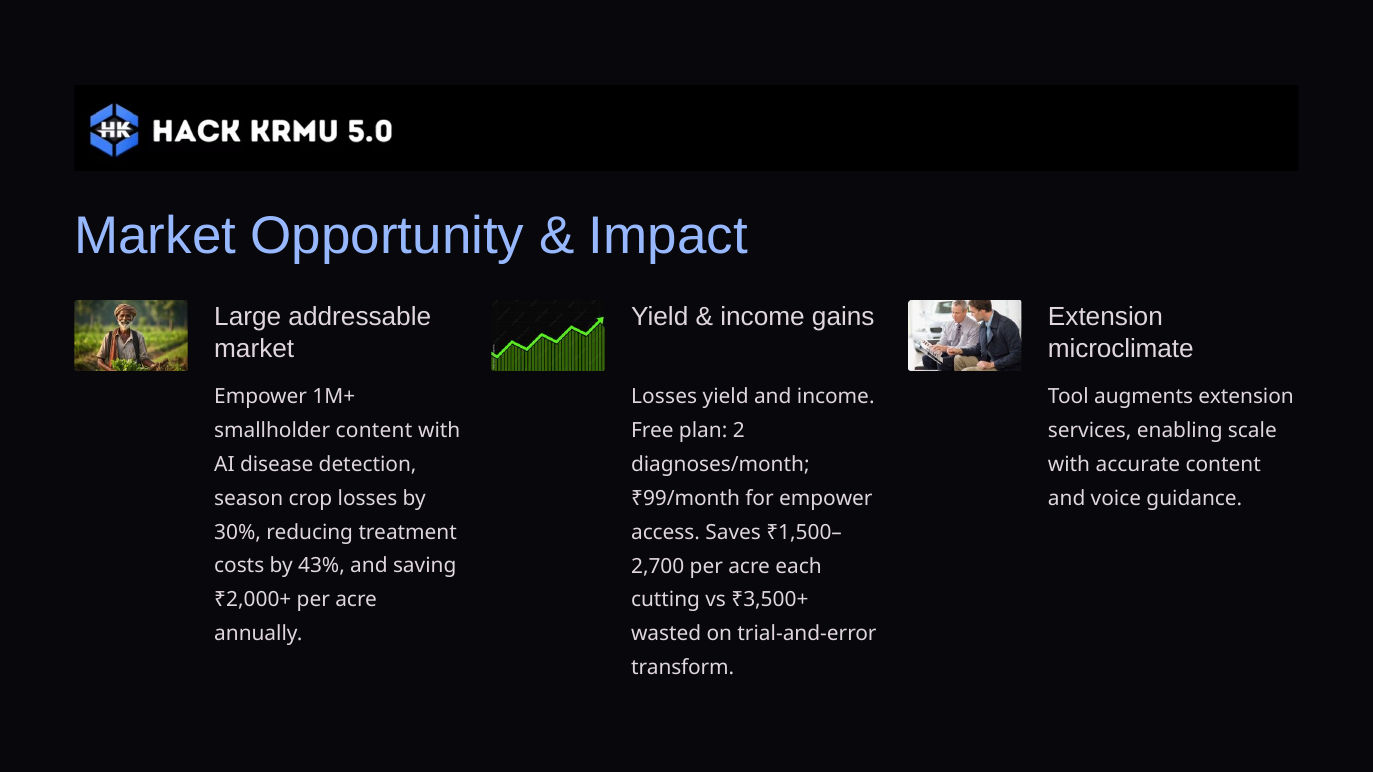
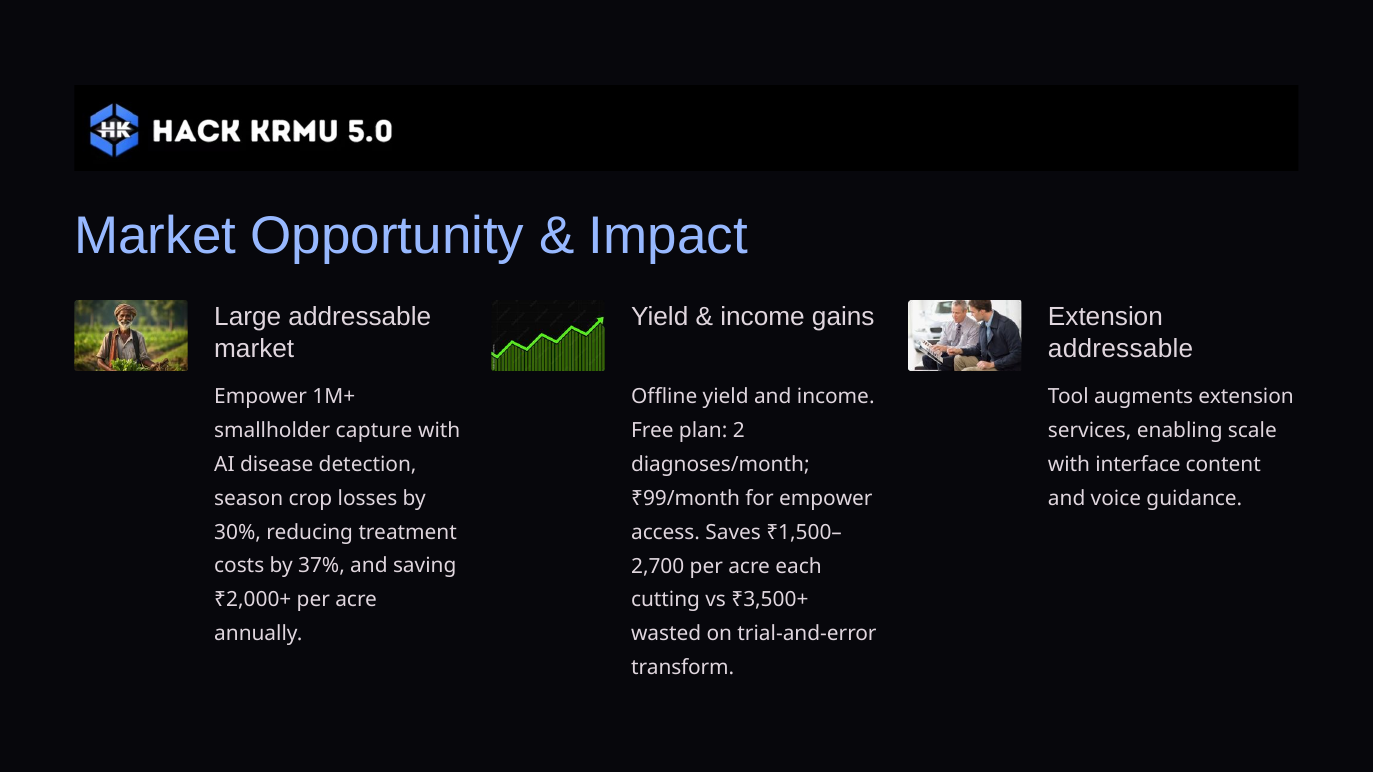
microclimate at (1121, 349): microclimate -> addressable
Losses at (664, 396): Losses -> Offline
smallholder content: content -> capture
accurate: accurate -> interface
43%: 43% -> 37%
